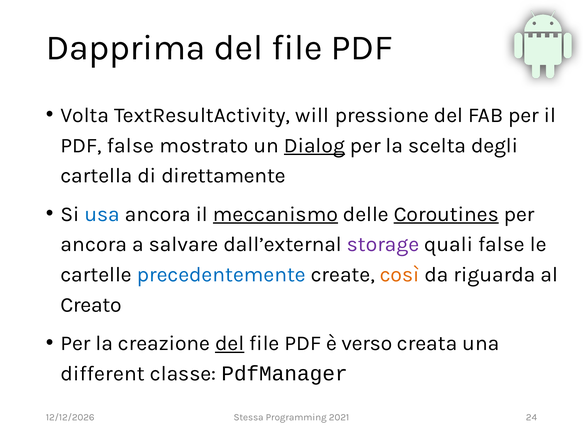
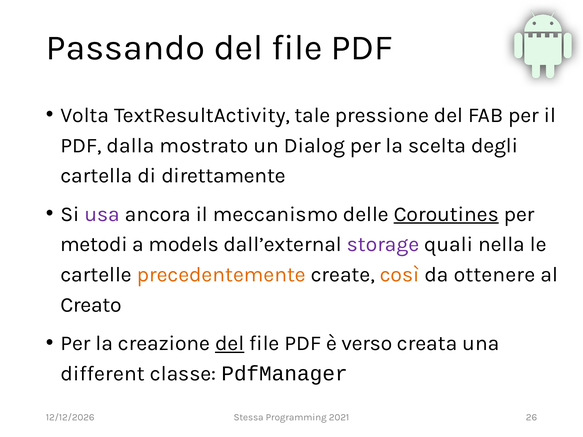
Dapprima: Dapprima -> Passando
will: will -> tale
PDF false: false -> dalla
Dialog underline: present -> none
usa colour: blue -> purple
meccanismo underline: present -> none
ancora at (94, 244): ancora -> metodi
salvare: salvare -> models
quali false: false -> nella
precedentemente colour: blue -> orange
riguarda: riguarda -> ottenere
24: 24 -> 26
